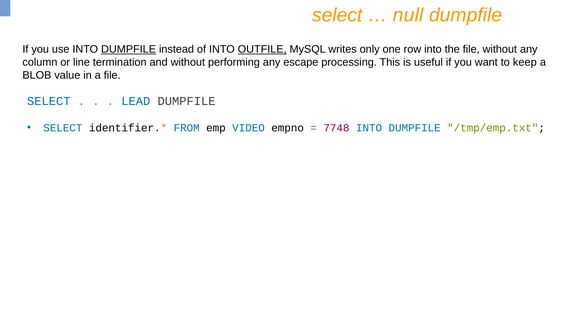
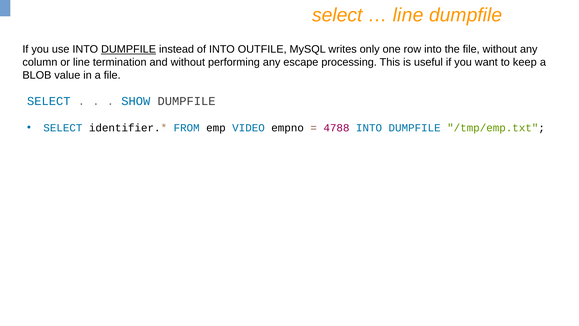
null at (408, 15): null -> line
OUTFILE underline: present -> none
LEAD: LEAD -> SHOW
7748: 7748 -> 4788
